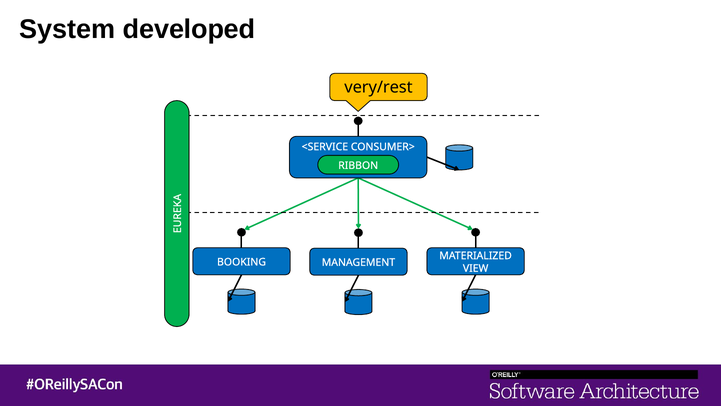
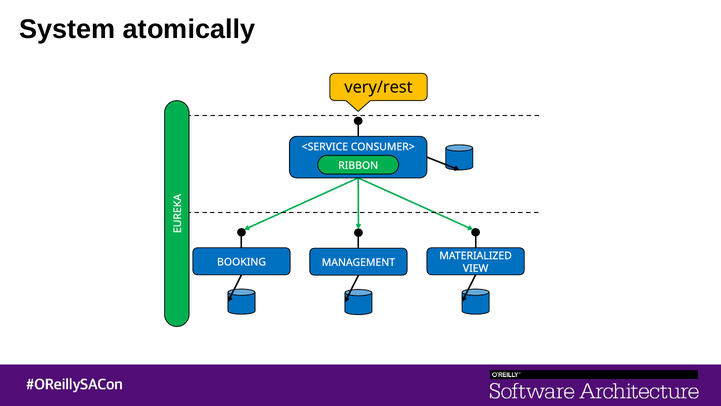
developed: developed -> atomically
